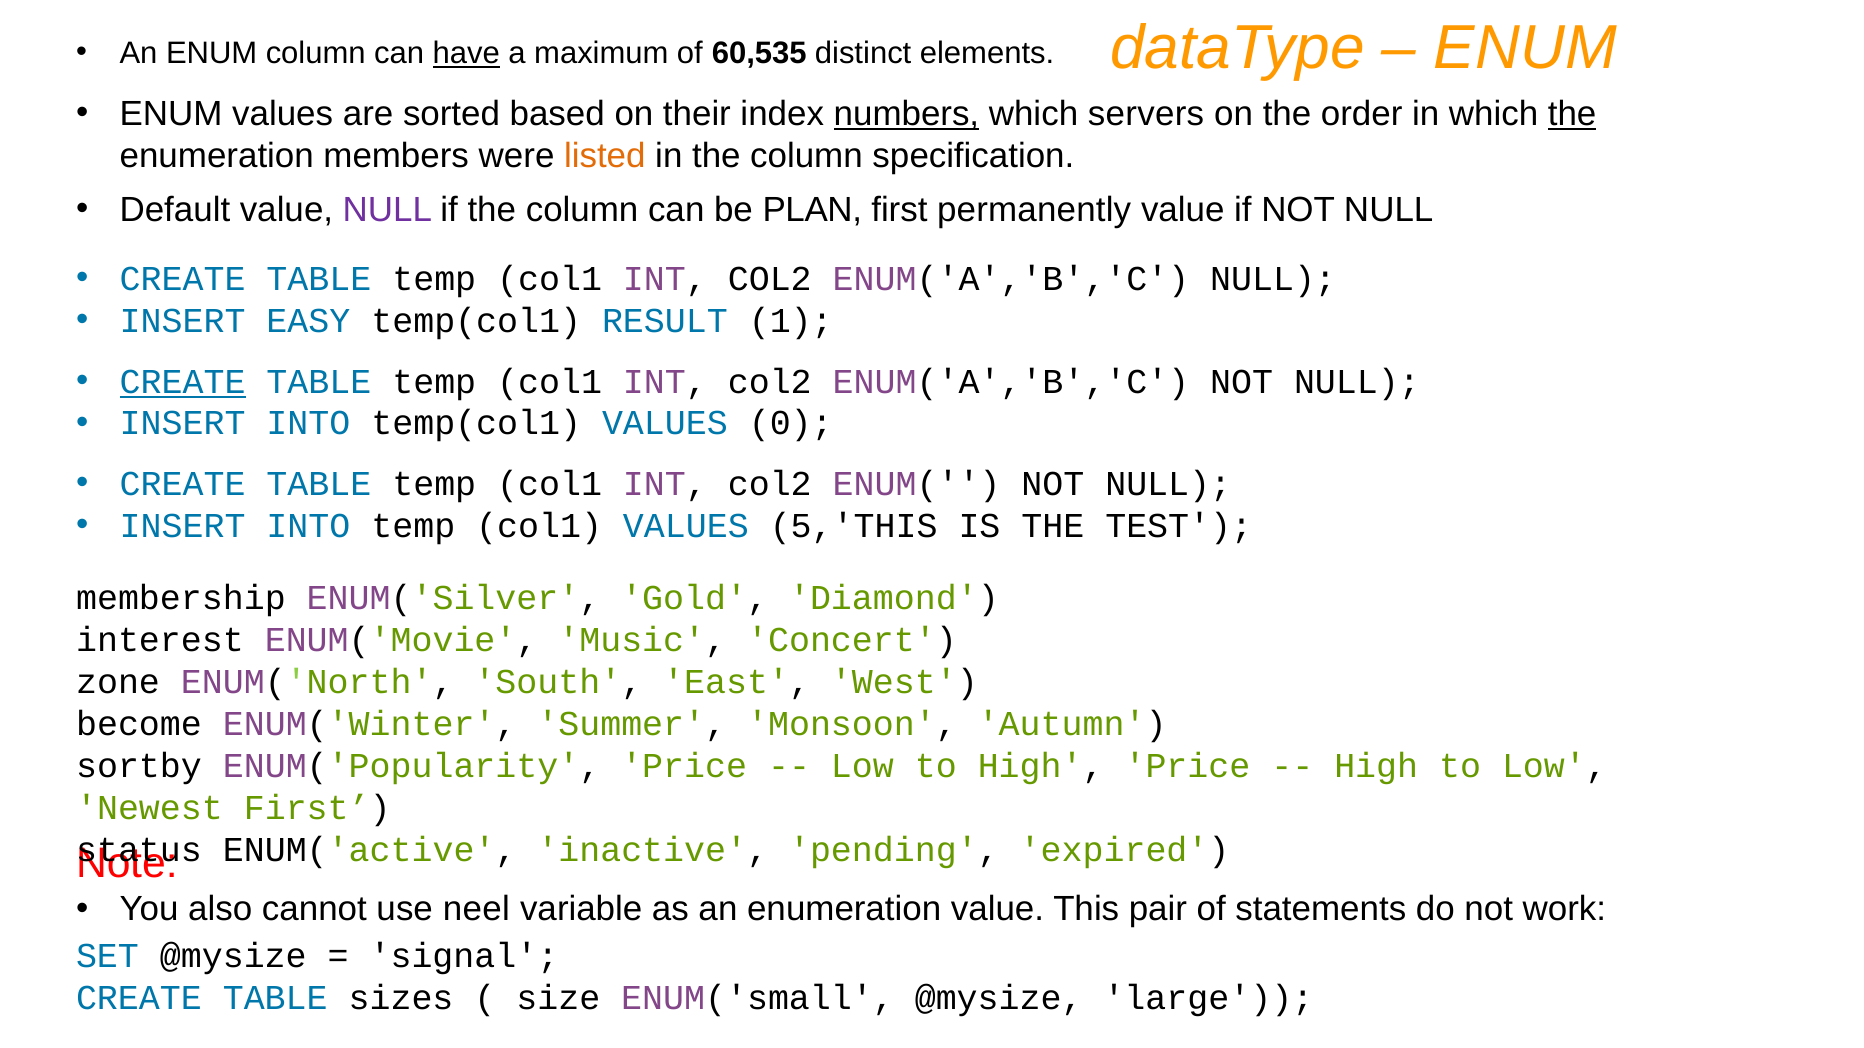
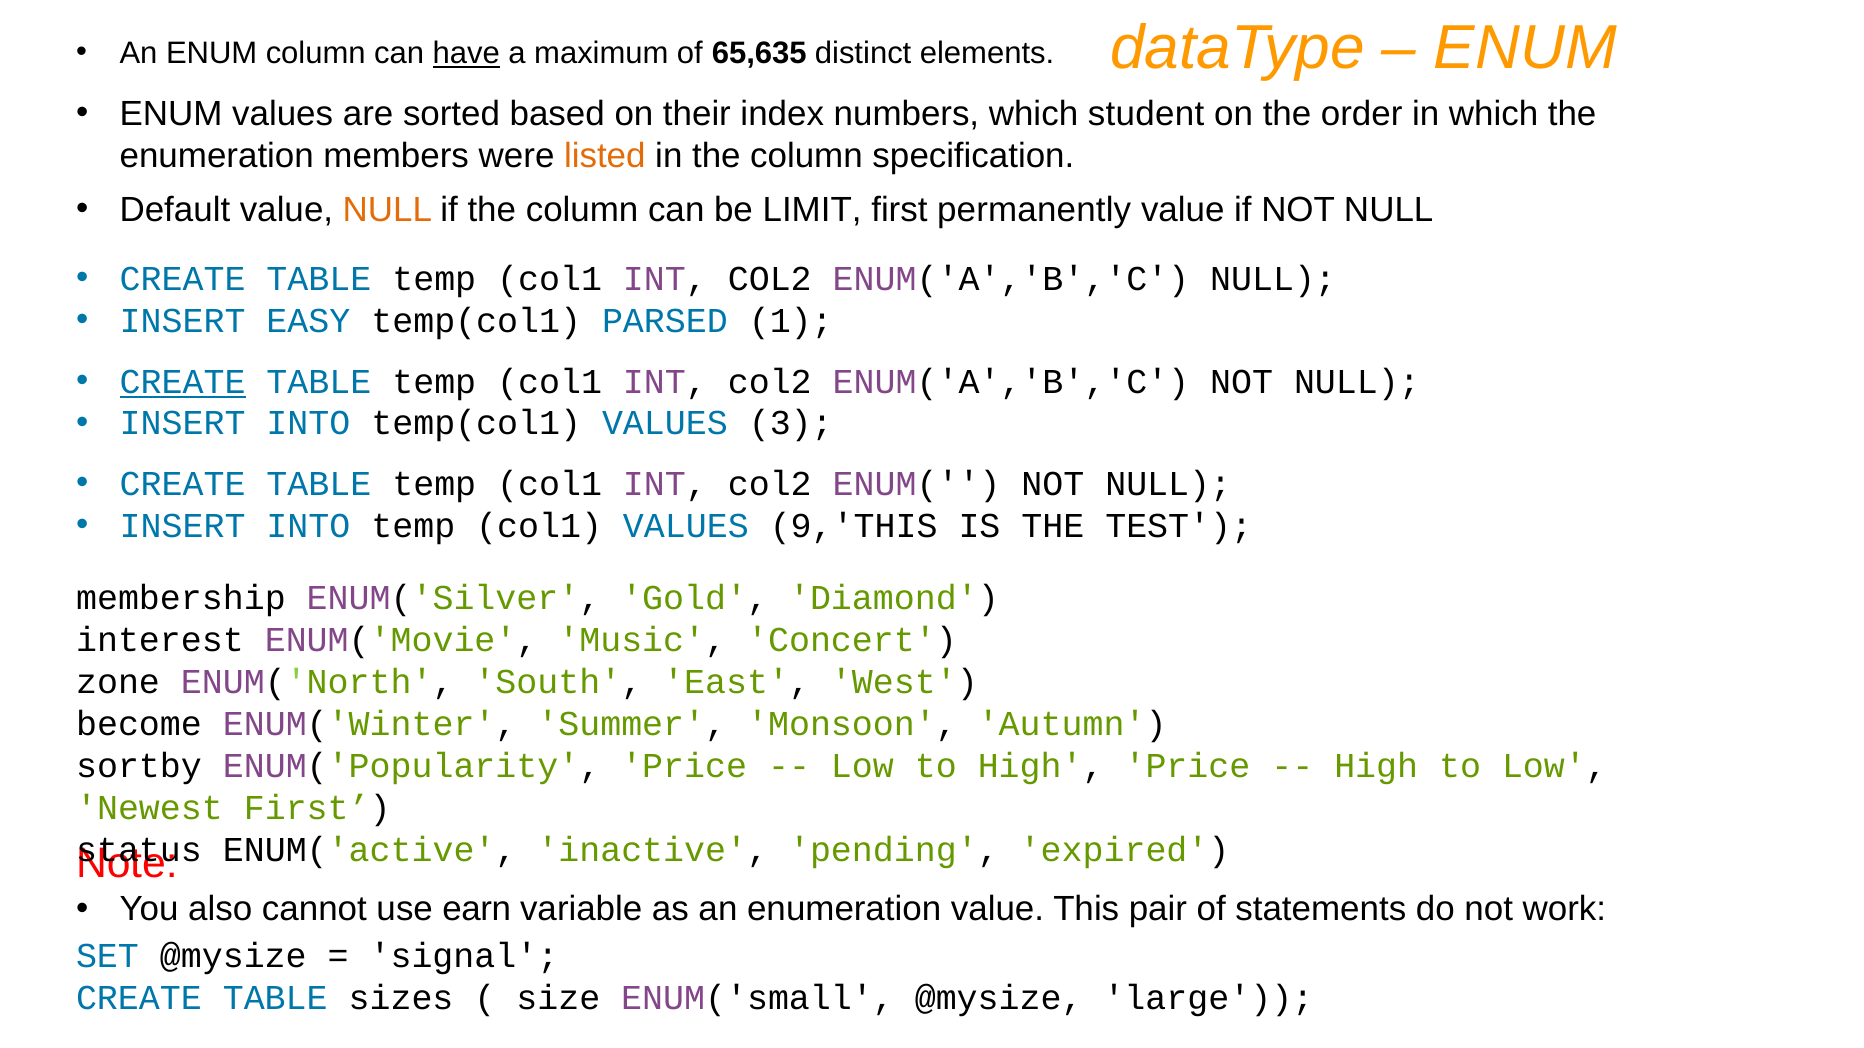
60,535: 60,535 -> 65,635
numbers underline: present -> none
servers: servers -> student
the at (1572, 114) underline: present -> none
NULL at (387, 210) colour: purple -> orange
PLAN: PLAN -> LIMIT
RESULT: RESULT -> PARSED
0: 0 -> 3
5,'THIS: 5,'THIS -> 9,'THIS
neel: neel -> earn
